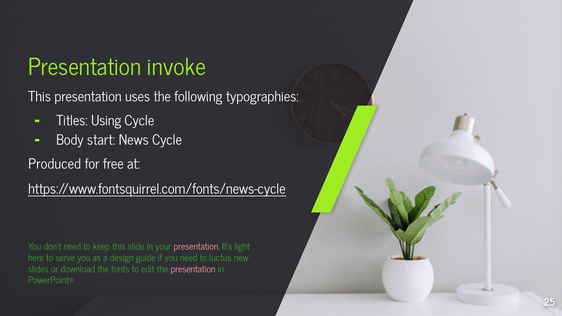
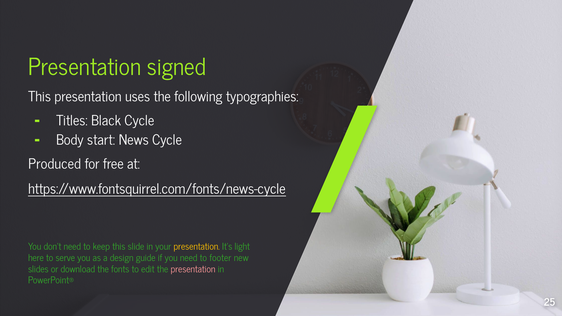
invoke: invoke -> signed
Using: Using -> Black
presentation at (197, 247) colour: pink -> yellow
luctus: luctus -> footer
